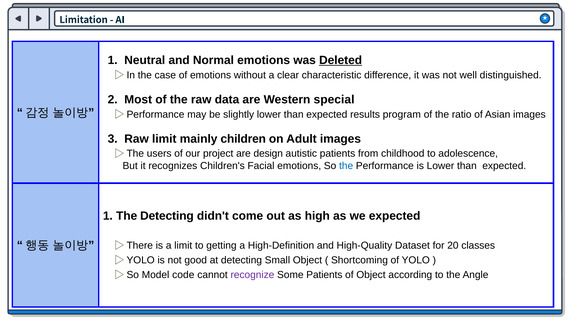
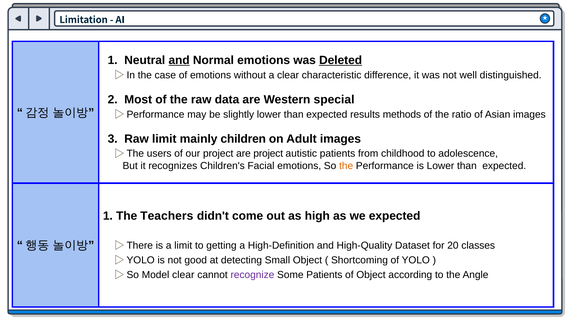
and at (179, 60) underline: none -> present
program: program -> methods
are design: design -> project
the at (346, 166) colour: blue -> orange
The Detecting: Detecting -> Teachers
Model code: code -> clear
